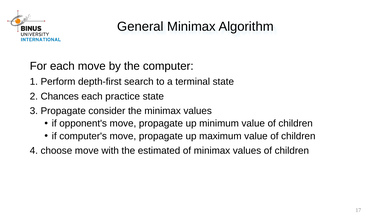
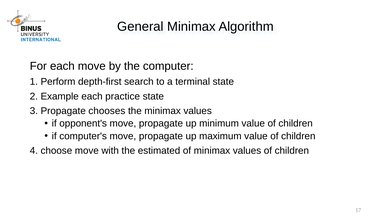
Chances: Chances -> Example
consider: consider -> chooses
